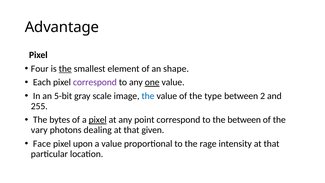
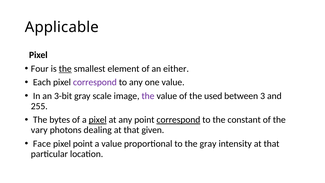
Advantage: Advantage -> Applicable
shape: shape -> either
one underline: present -> none
5-bit: 5-bit -> 3-bit
the at (148, 96) colour: blue -> purple
type: type -> used
2: 2 -> 3
correspond at (178, 120) underline: none -> present
the between: between -> constant
pixel upon: upon -> point
the rage: rage -> gray
